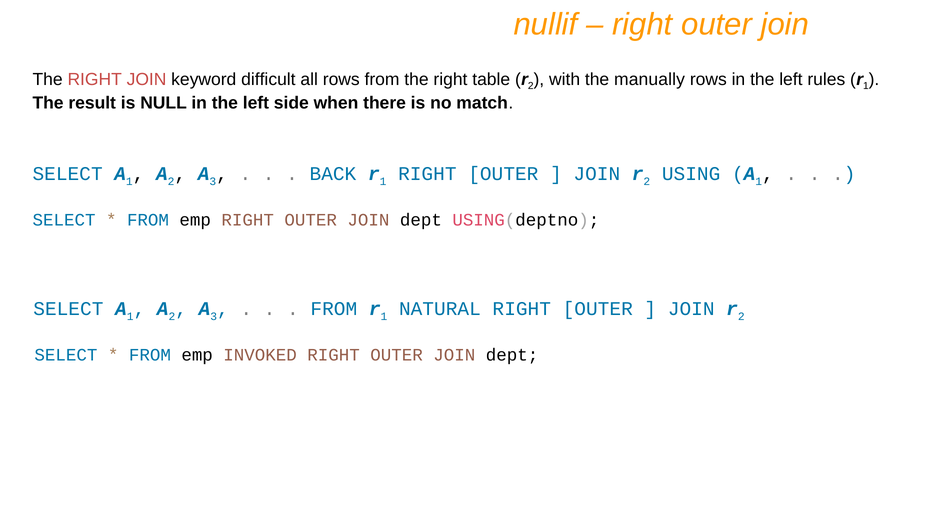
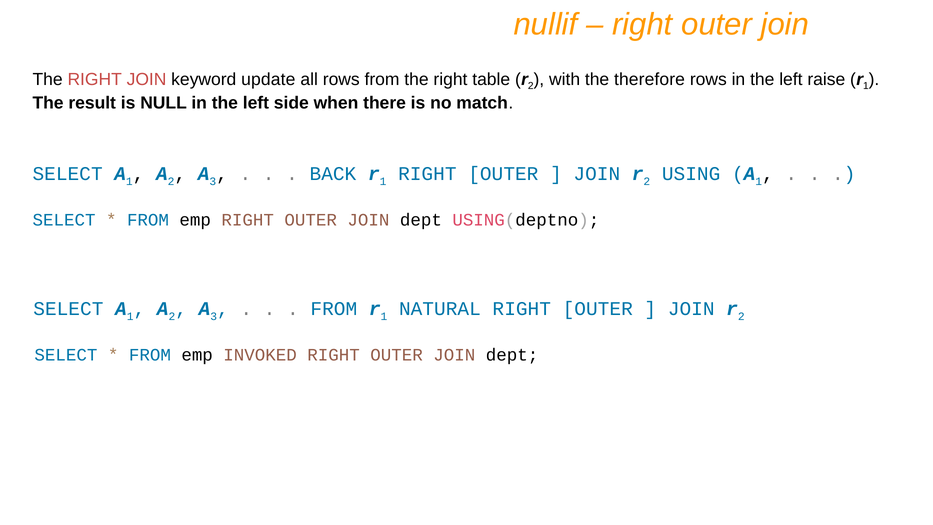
difficult: difficult -> update
manually: manually -> therefore
rules: rules -> raise
